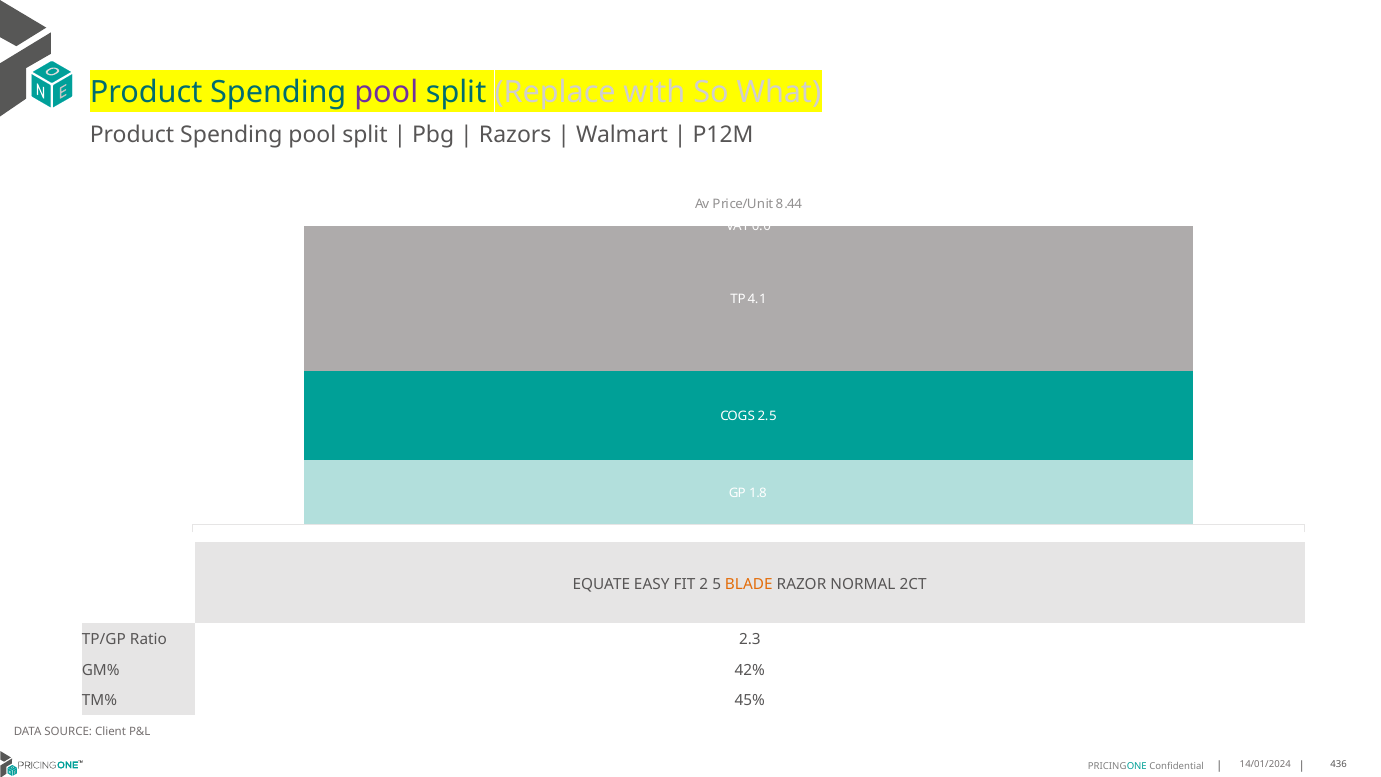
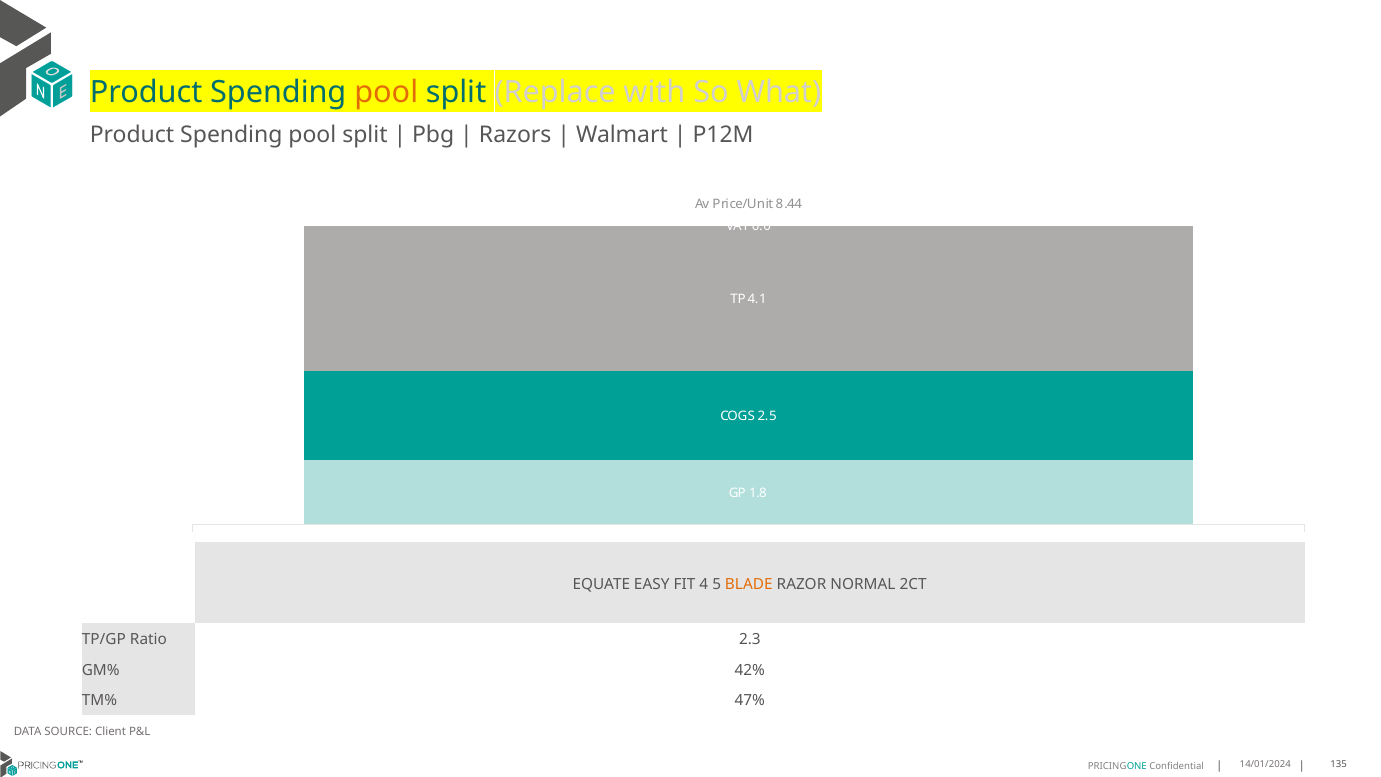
pool at (386, 93) colour: purple -> orange
2: 2 -> 4
45%: 45% -> 47%
436: 436 -> 135
